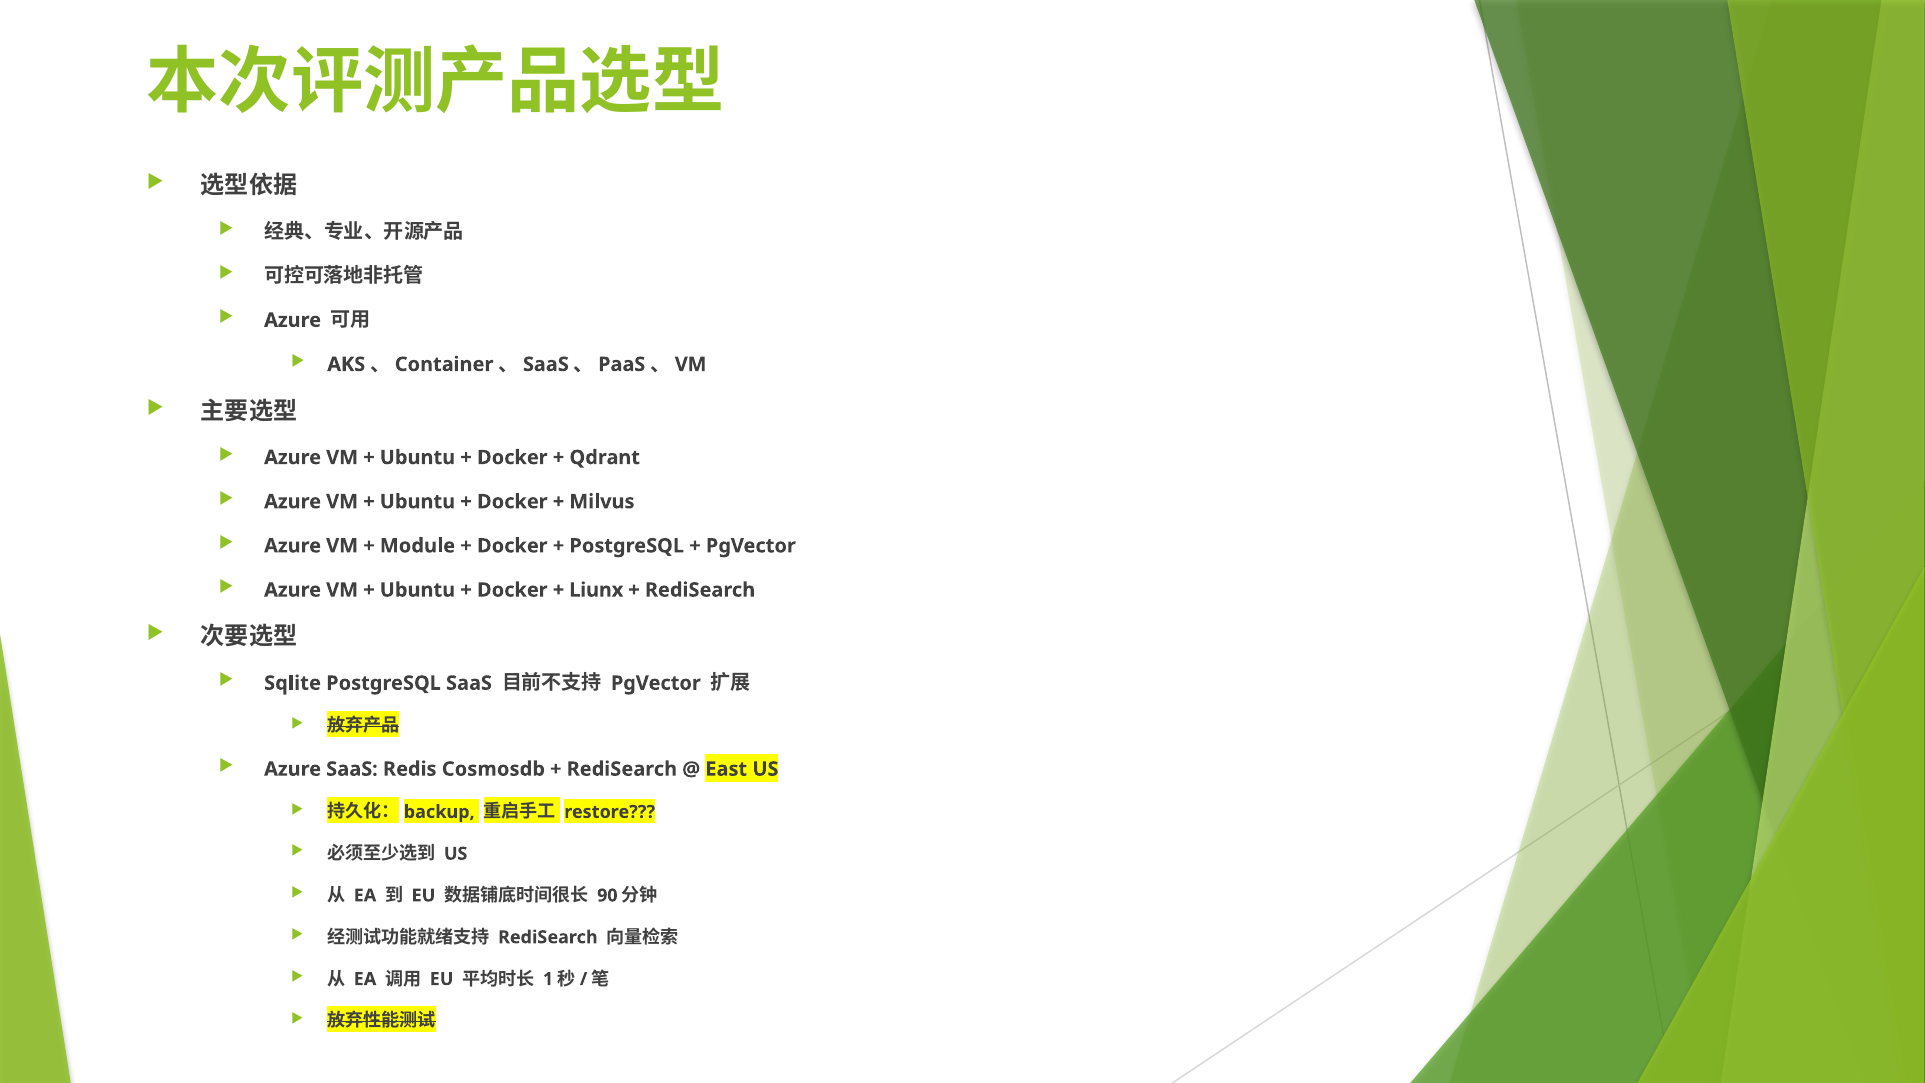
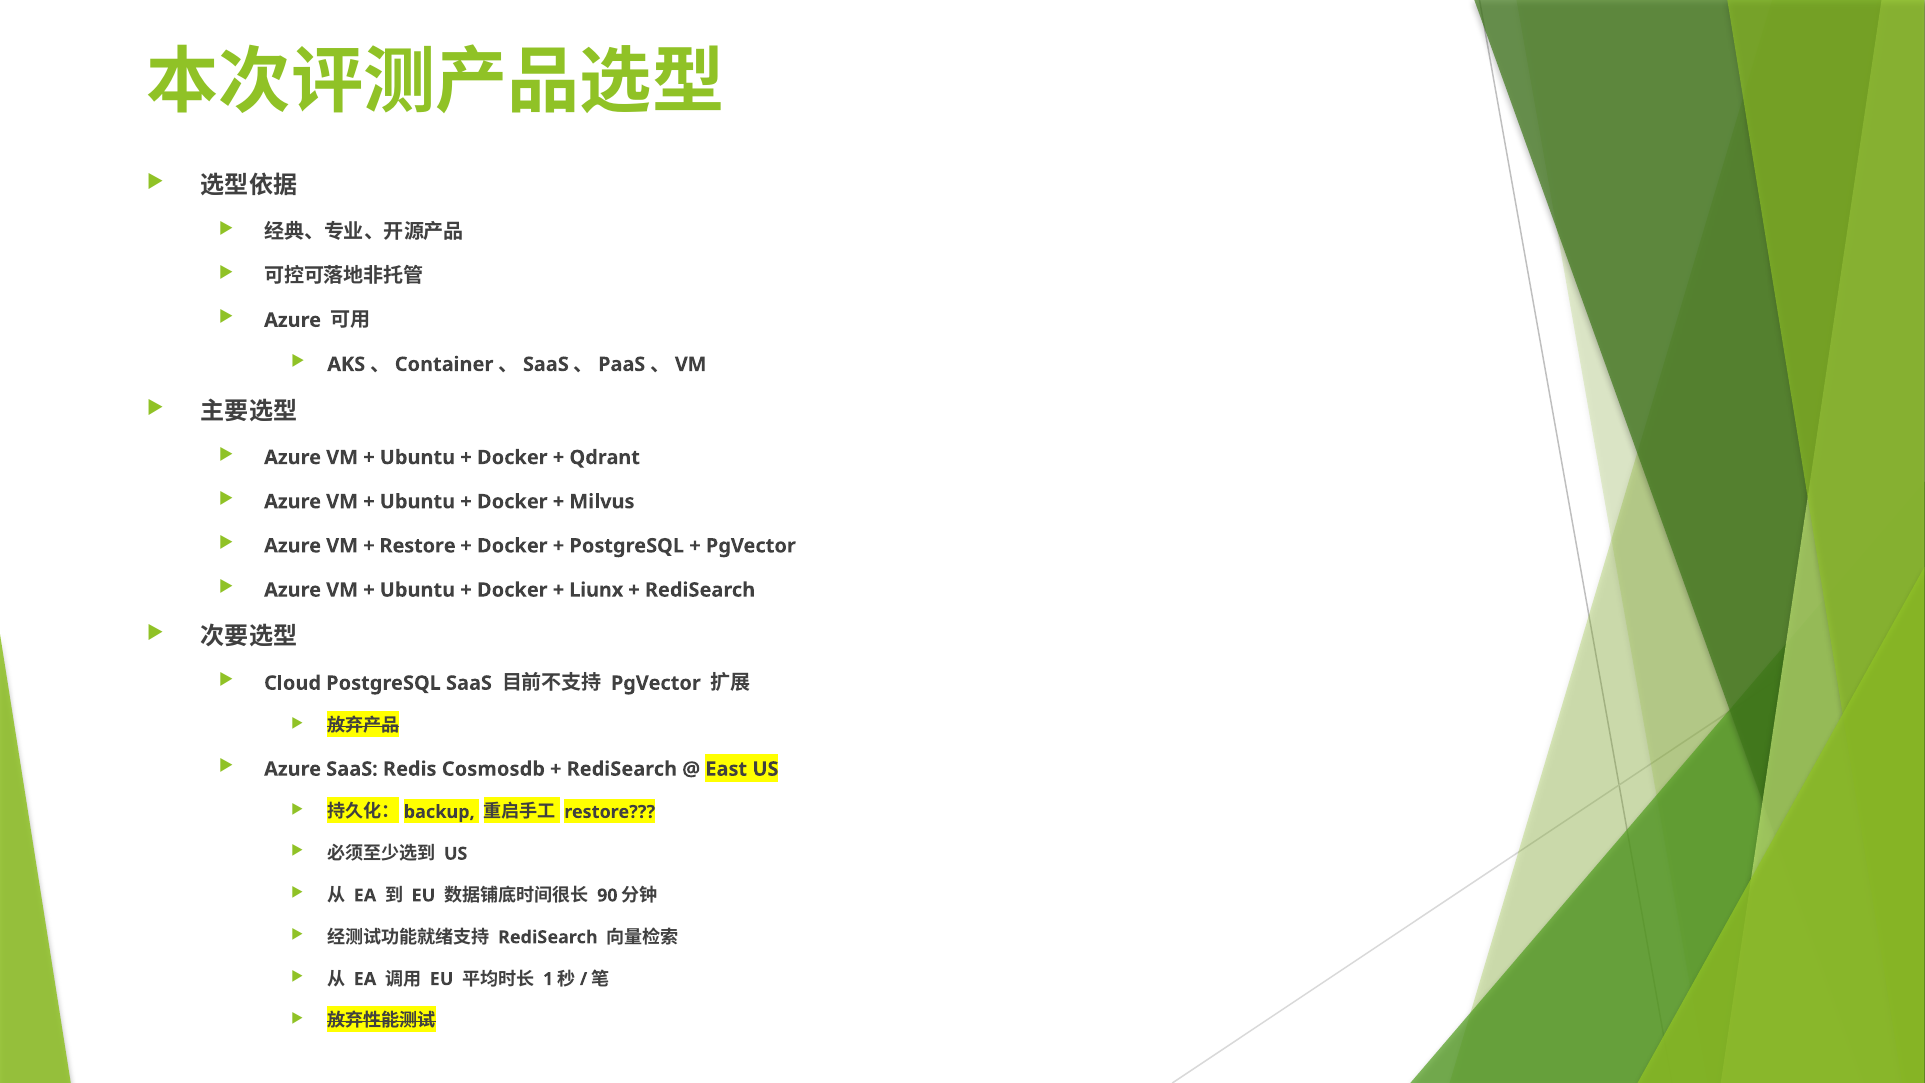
Module at (417, 546): Module -> Restore
Sqlite: Sqlite -> Cloud
